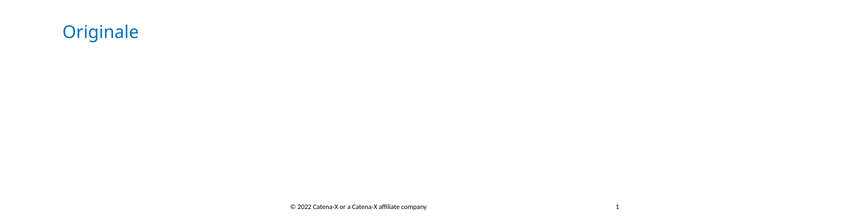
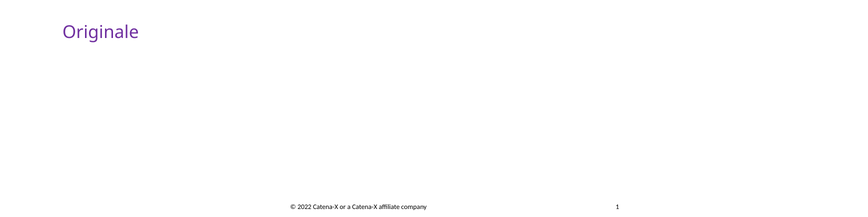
Originale colour: blue -> purple
